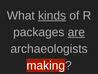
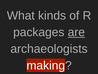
kinds underline: present -> none
